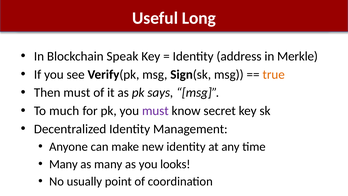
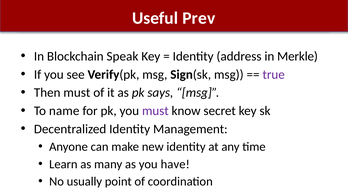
Long: Long -> Prev
true colour: orange -> purple
much: much -> name
Many at (63, 164): Many -> Learn
looks: looks -> have
